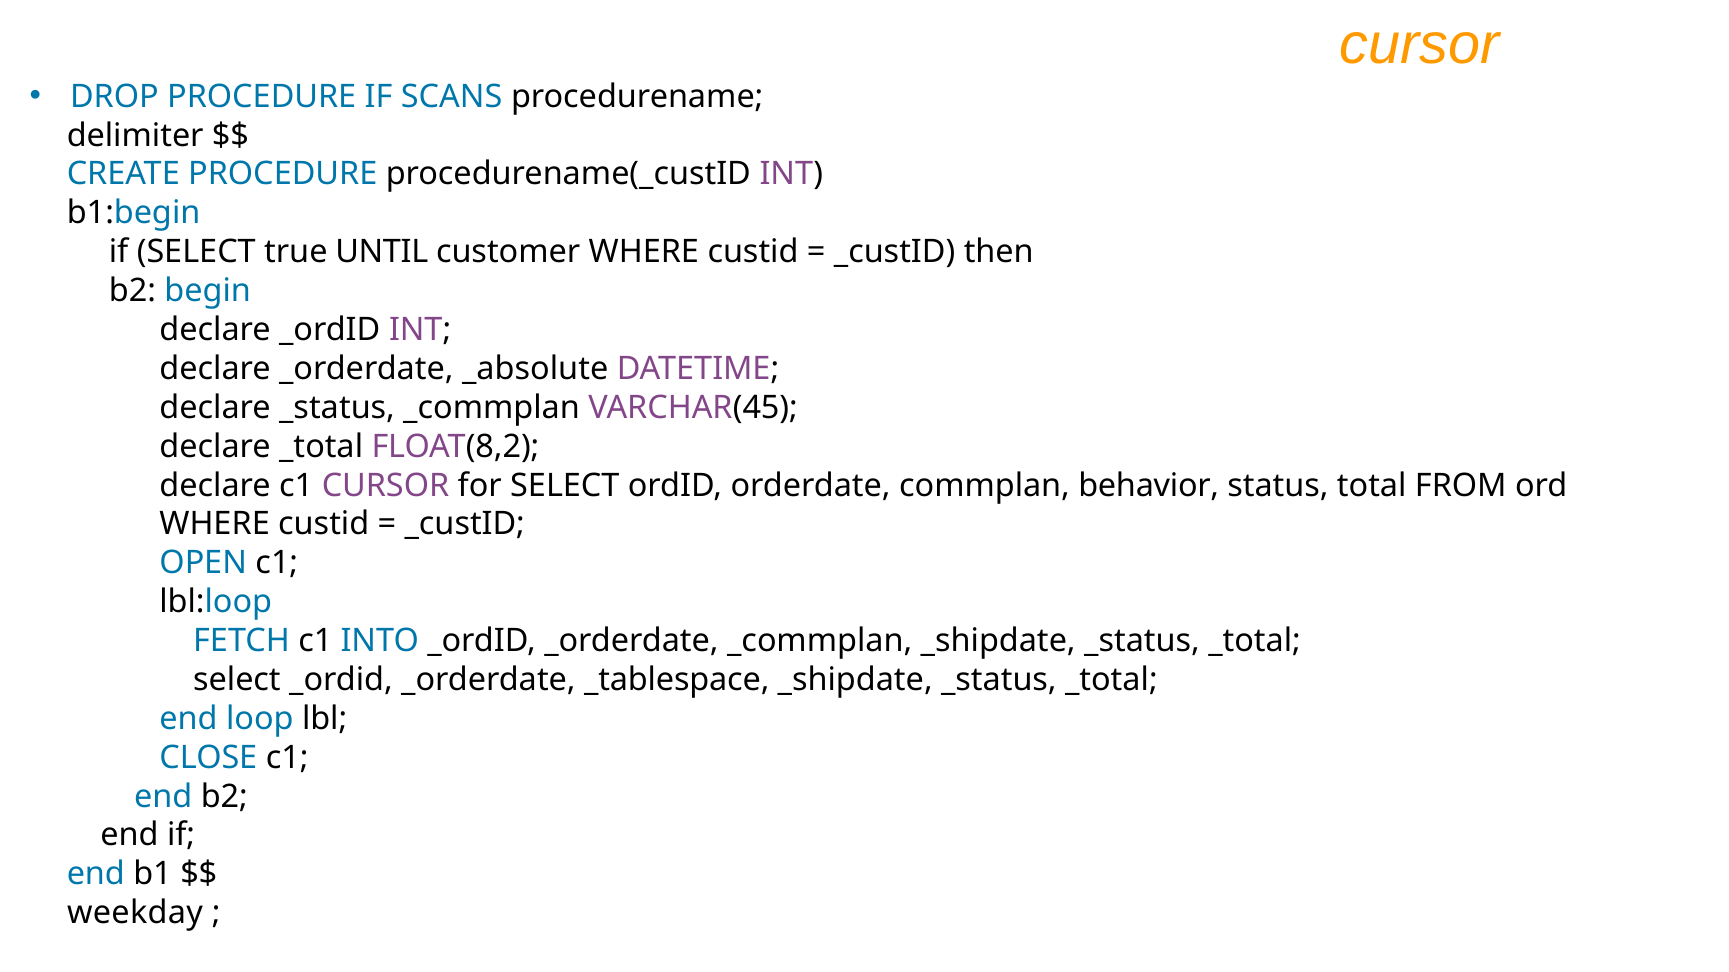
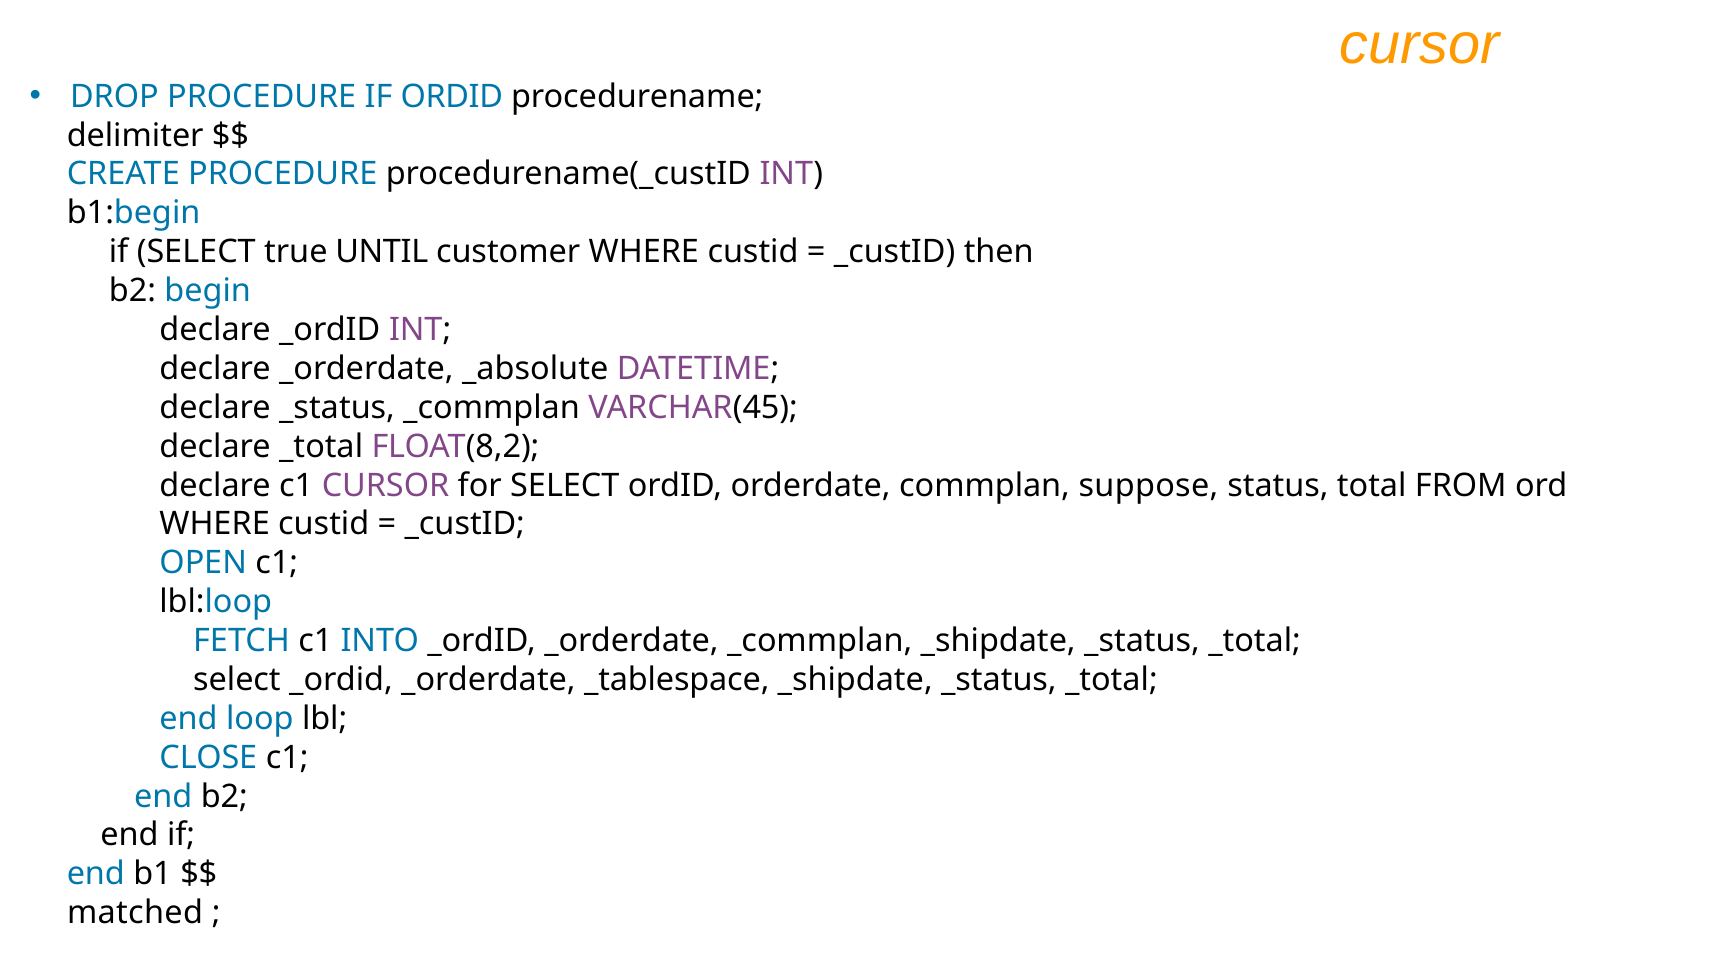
IF SCANS: SCANS -> ORDID
behavior: behavior -> suppose
weekday: weekday -> matched
